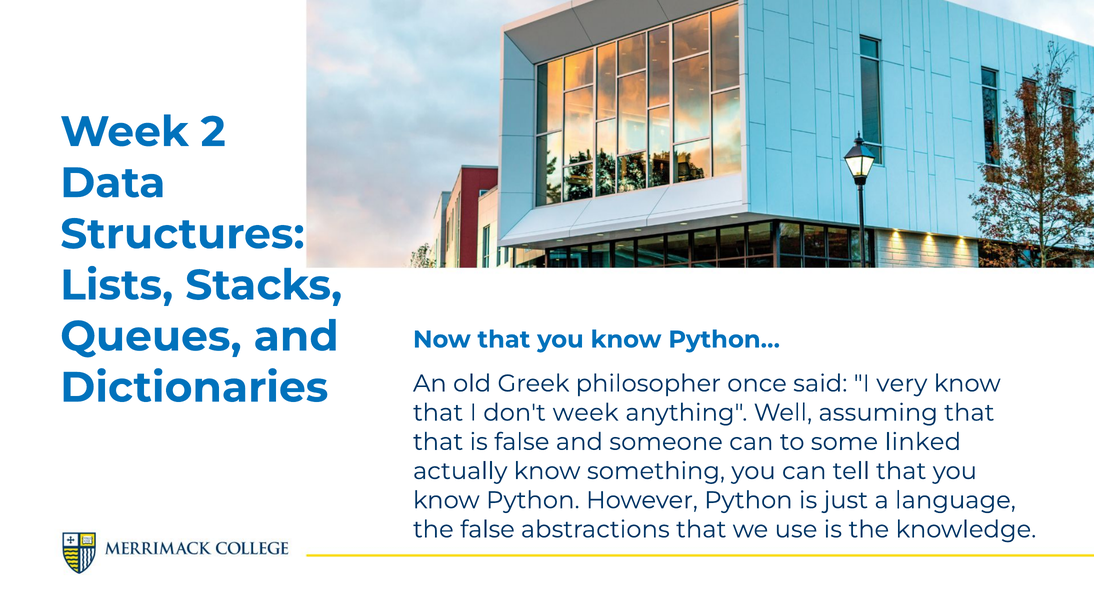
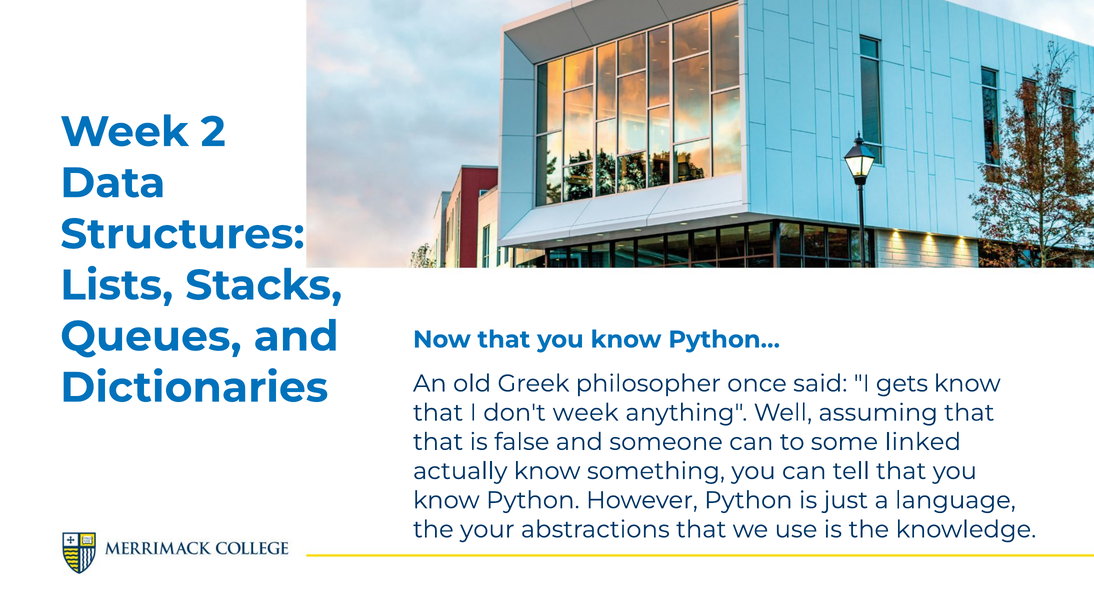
very: very -> gets
the false: false -> your
